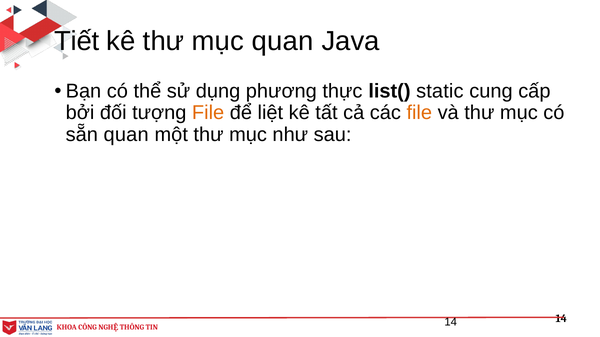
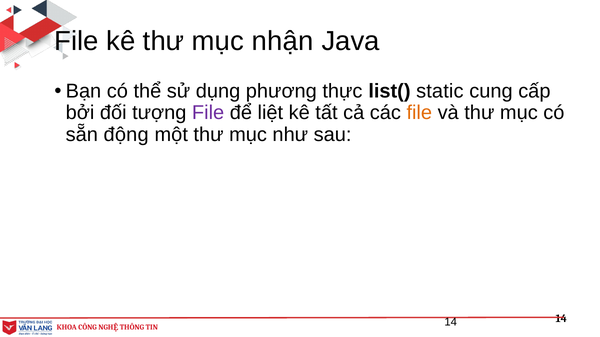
Tiết at (77, 41): Tiết -> File
mục quan: quan -> nhận
File at (208, 113) colour: orange -> purple
sẵn quan: quan -> động
